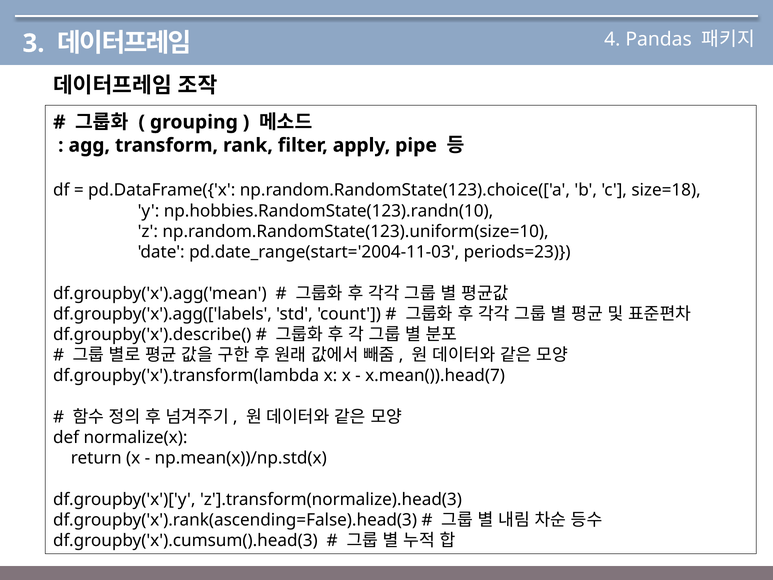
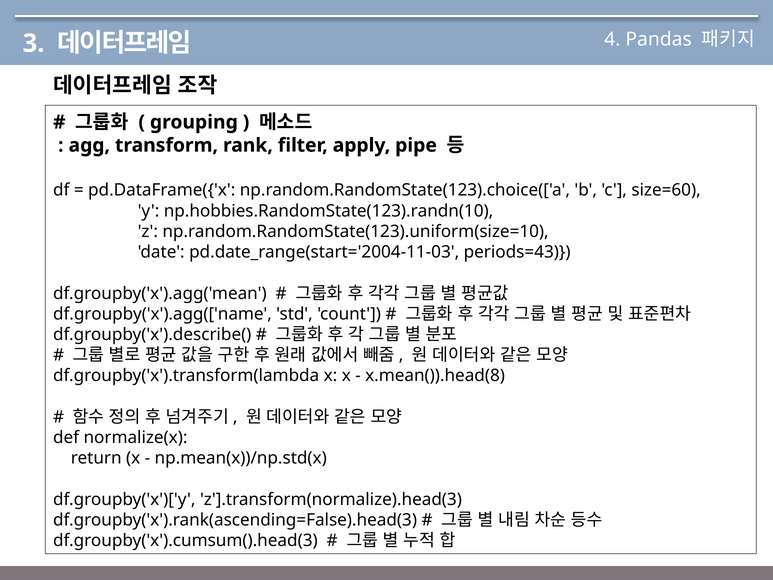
size=18: size=18 -> size=60
periods=23: periods=23 -> periods=43
df.groupby('x').agg(['labels: df.groupby('x').agg(['labels -> df.groupby('x').agg(['name
x.mean()).head(7: x.mean()).head(7 -> x.mean()).head(8
